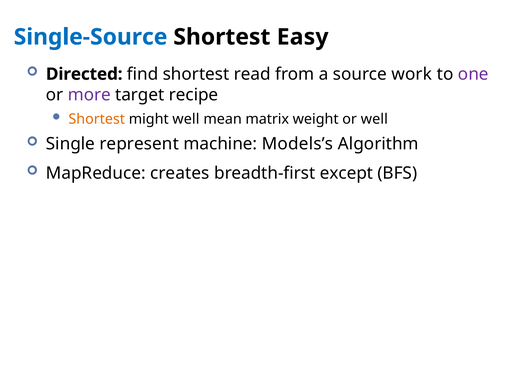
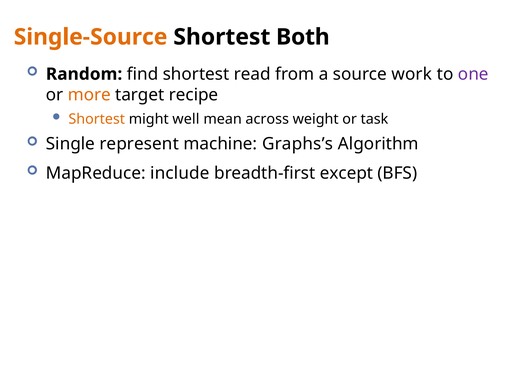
Single-Source colour: blue -> orange
Easy: Easy -> Both
Directed: Directed -> Random
more colour: purple -> orange
matrix: matrix -> across
or well: well -> task
Models’s: Models’s -> Graphs’s
creates: creates -> include
